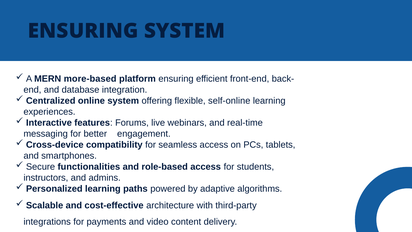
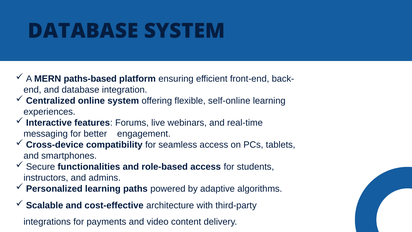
ENSURING at (83, 31): ENSURING -> DATABASE
more-based: more-based -> paths-based
